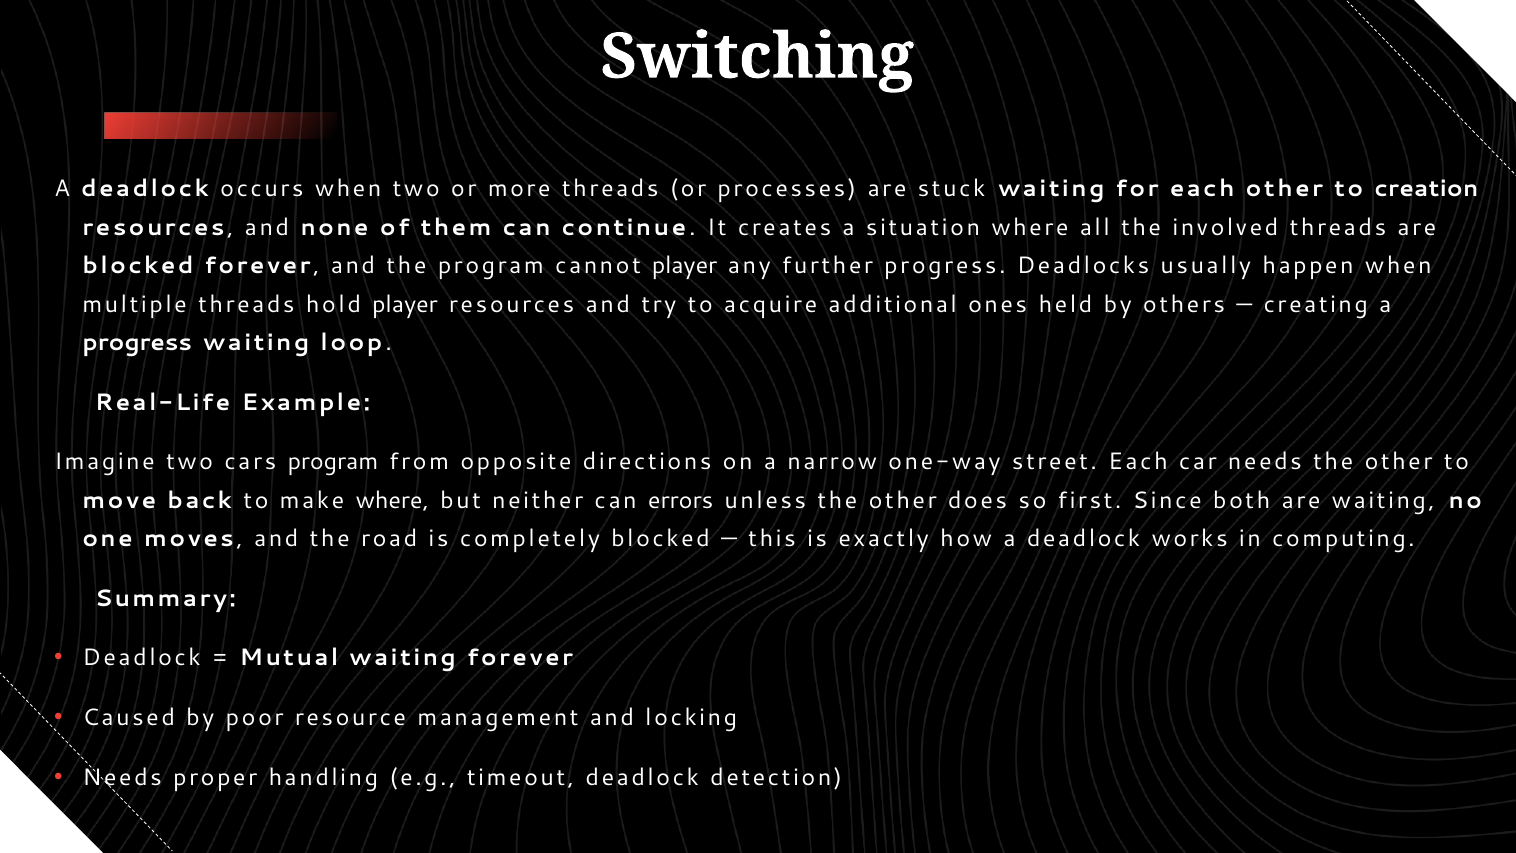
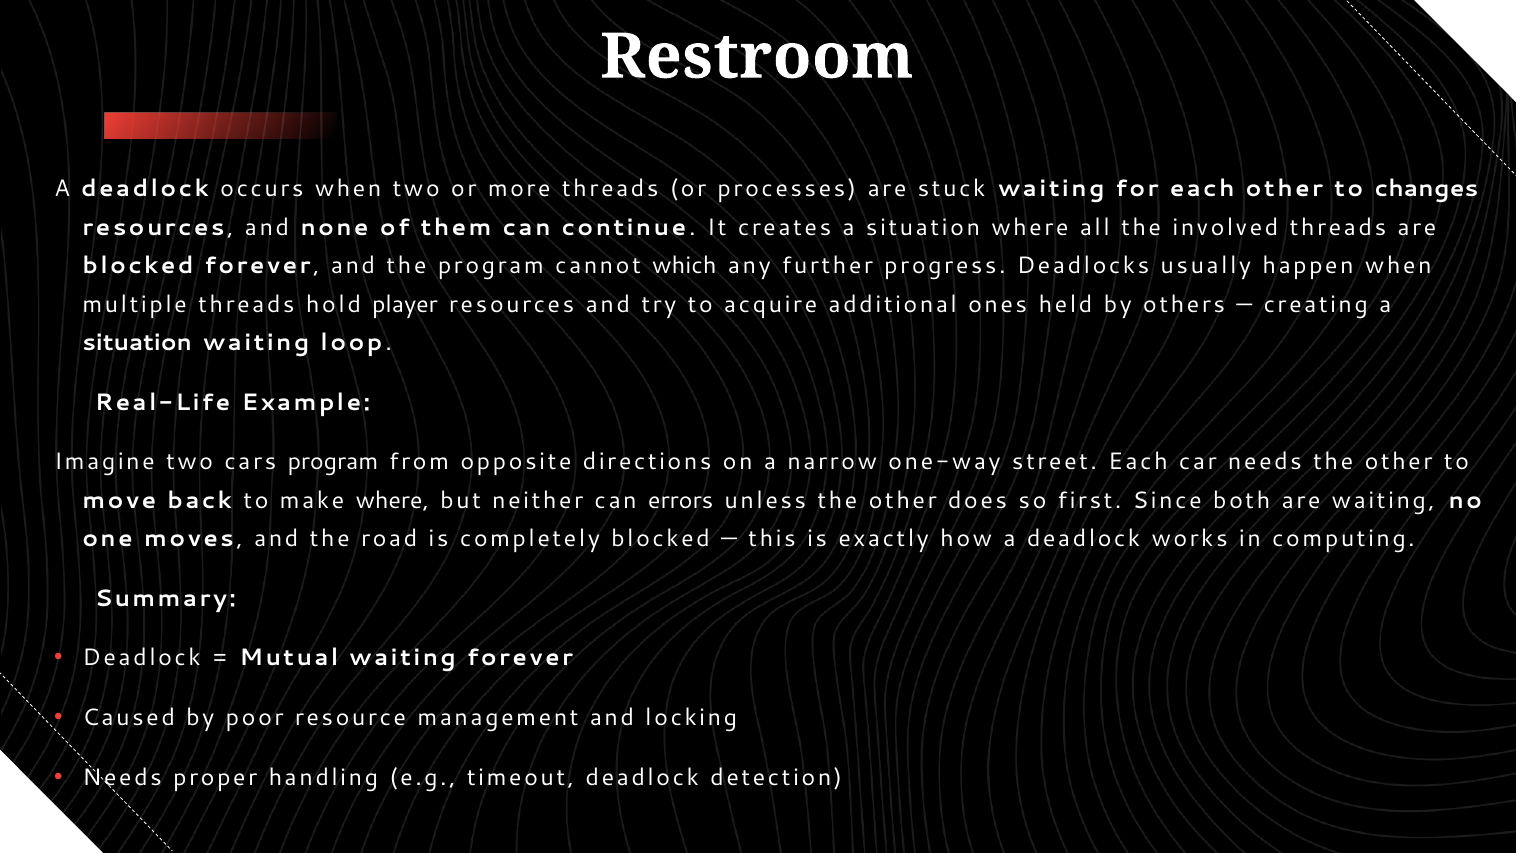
Switching: Switching -> Restroom
creation: creation -> changes
cannot player: player -> which
progress at (137, 342): progress -> situation
